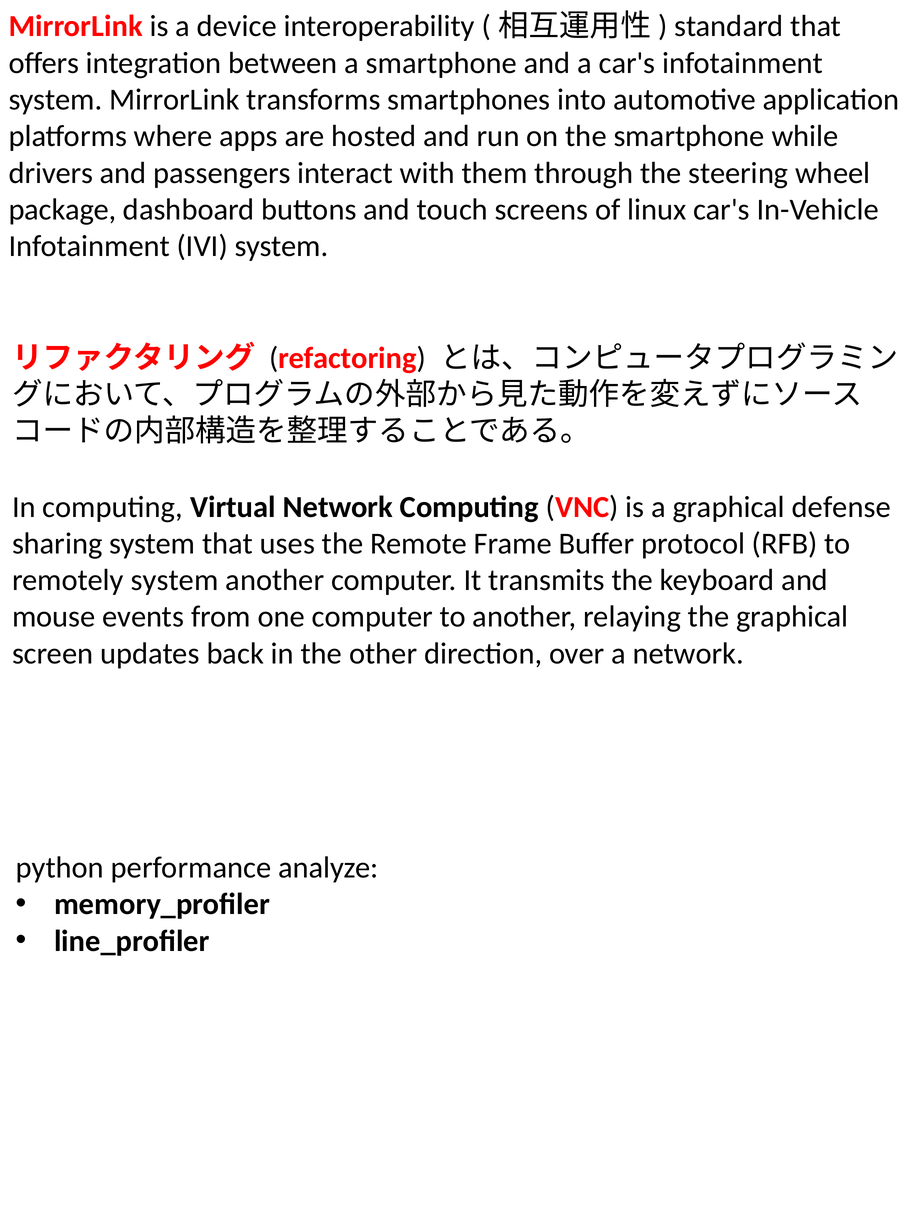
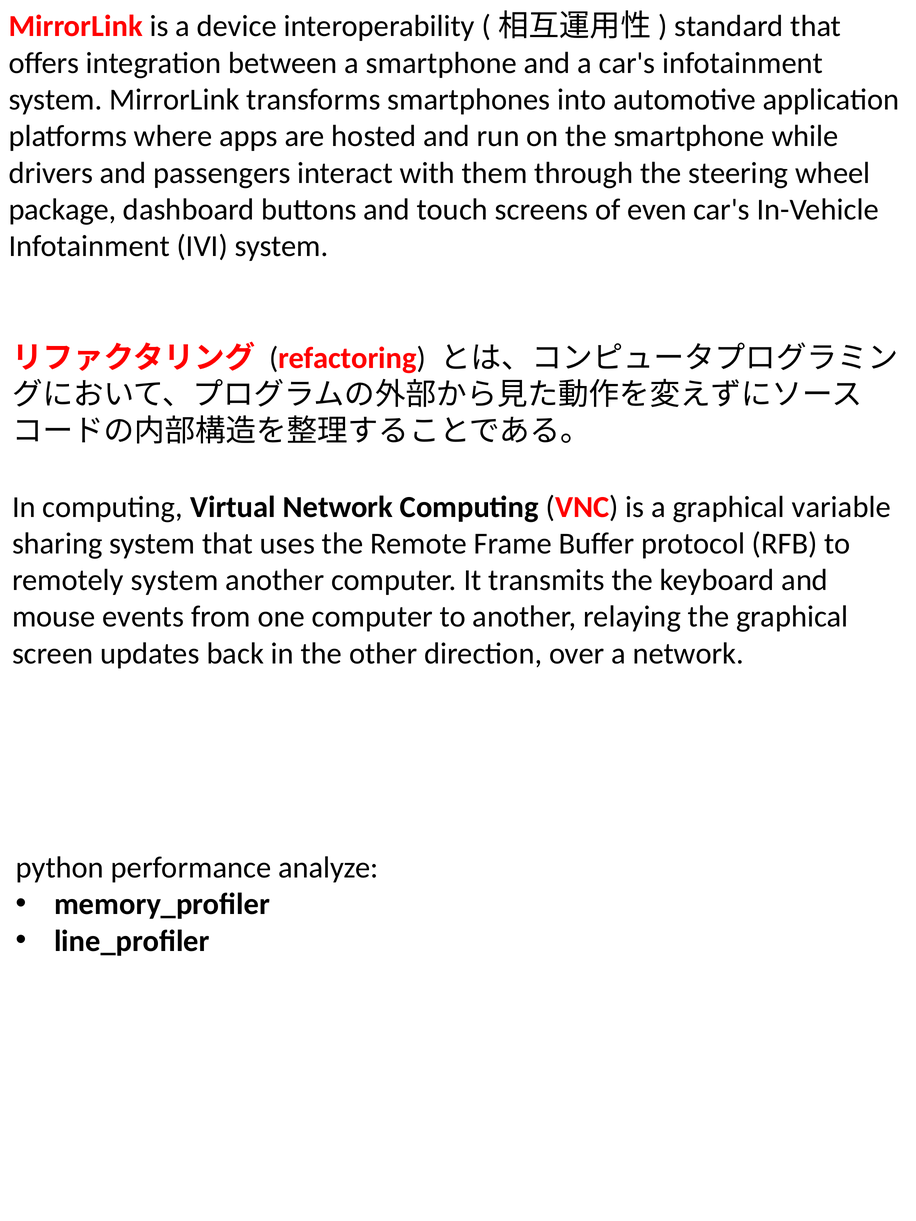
linux: linux -> even
defense: defense -> variable
